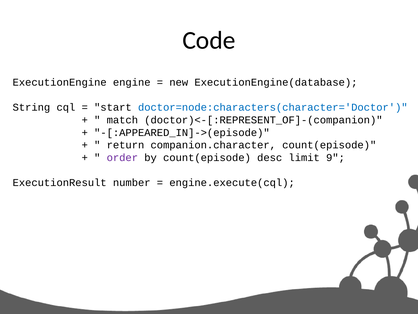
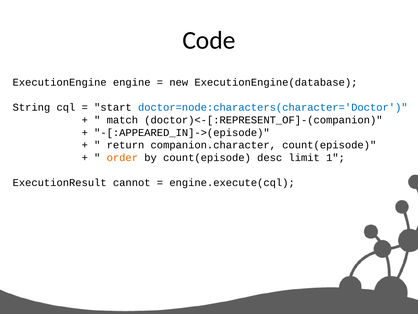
order colour: purple -> orange
9: 9 -> 1
number: number -> cannot
